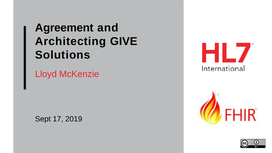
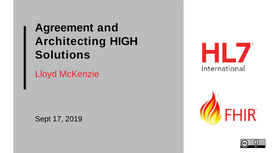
GIVE: GIVE -> HIGH
